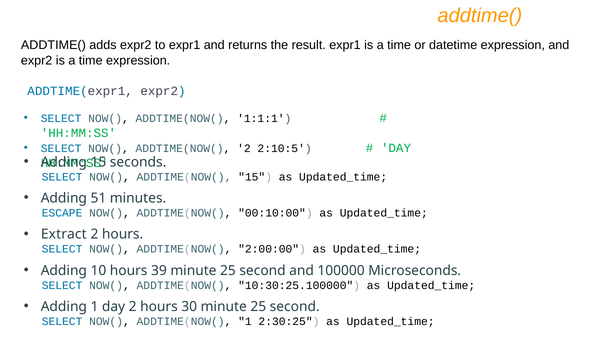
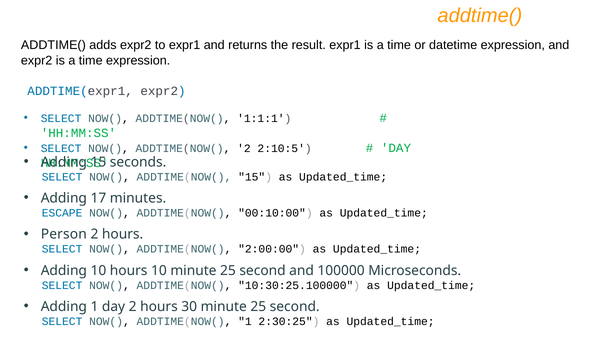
51: 51 -> 17
Extract: Extract -> Person
hours 39: 39 -> 10
